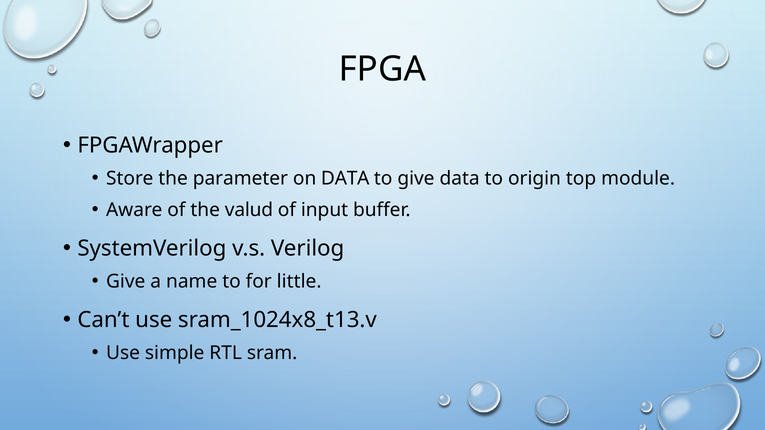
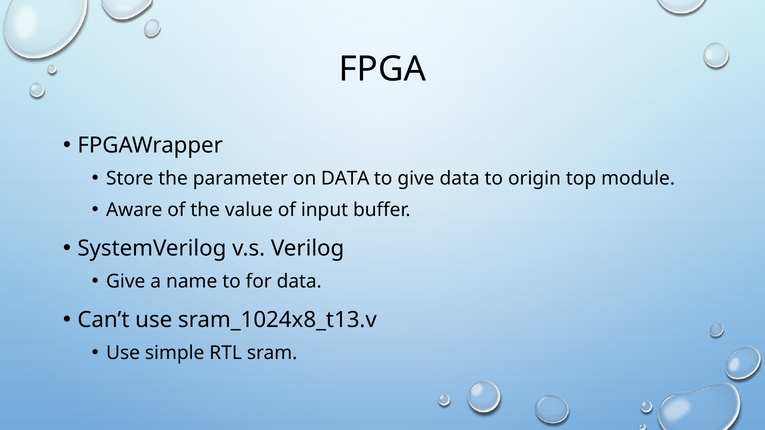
valud: valud -> value
for little: little -> data
